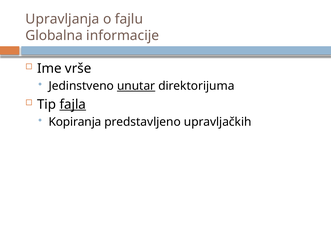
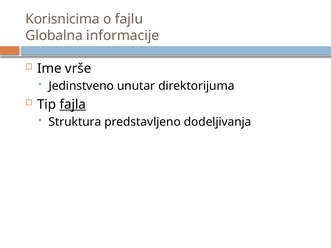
Upravljanja: Upravljanja -> Korisnicima
unutar underline: present -> none
Kopiranja: Kopiranja -> Struktura
upravljačkih: upravljačkih -> dodeljivanja
